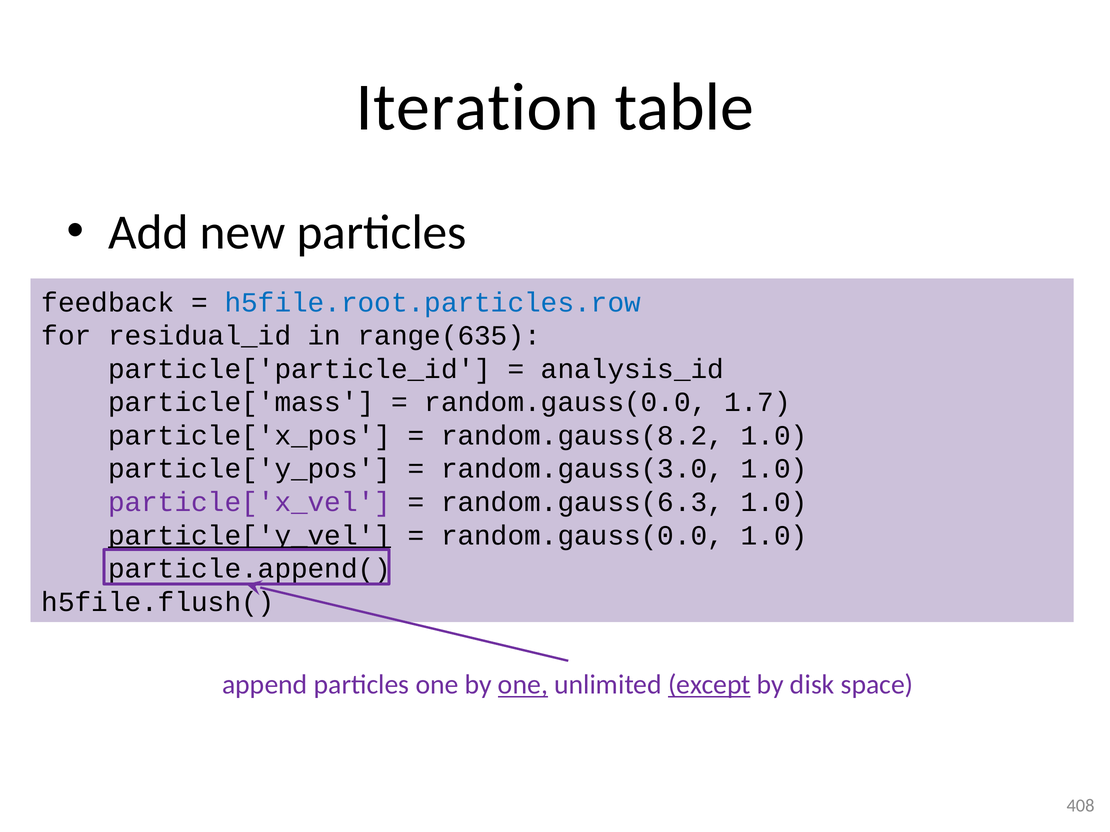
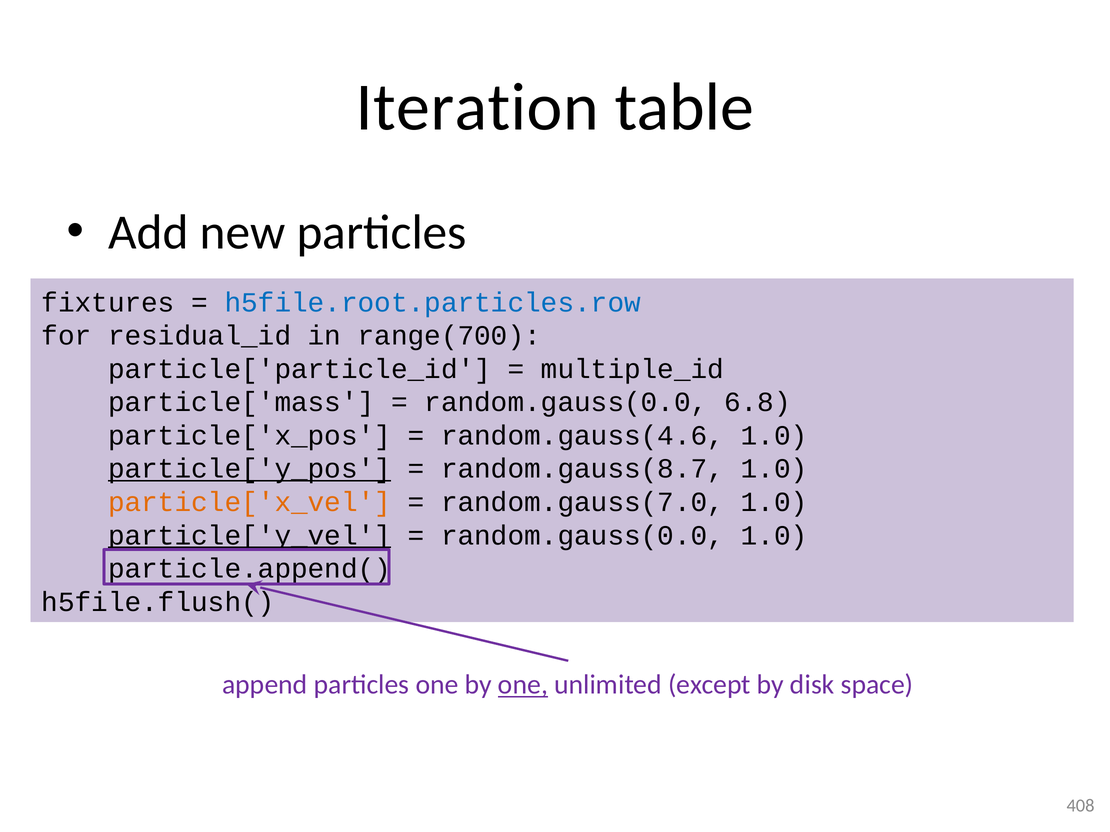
feedback: feedback -> fixtures
range(635: range(635 -> range(700
analysis_id: analysis_id -> multiple_id
1.7: 1.7 -> 6.8
random.gauss(8.2: random.gauss(8.2 -> random.gauss(4.6
particle['y_pos underline: none -> present
random.gauss(3.0: random.gauss(3.0 -> random.gauss(8.7
particle['x_vel colour: purple -> orange
random.gauss(6.3: random.gauss(6.3 -> random.gauss(7.0
except underline: present -> none
